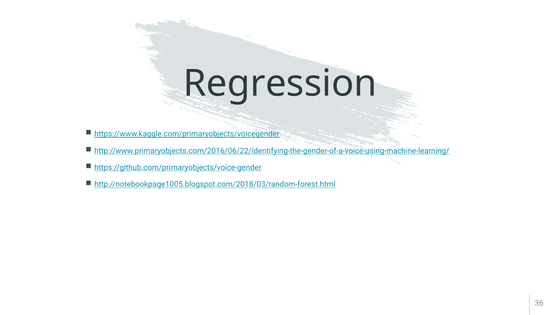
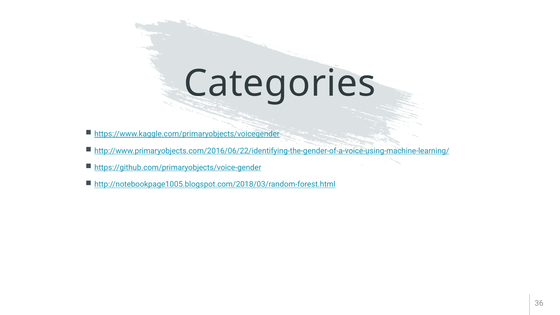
Regression: Regression -> Categories
